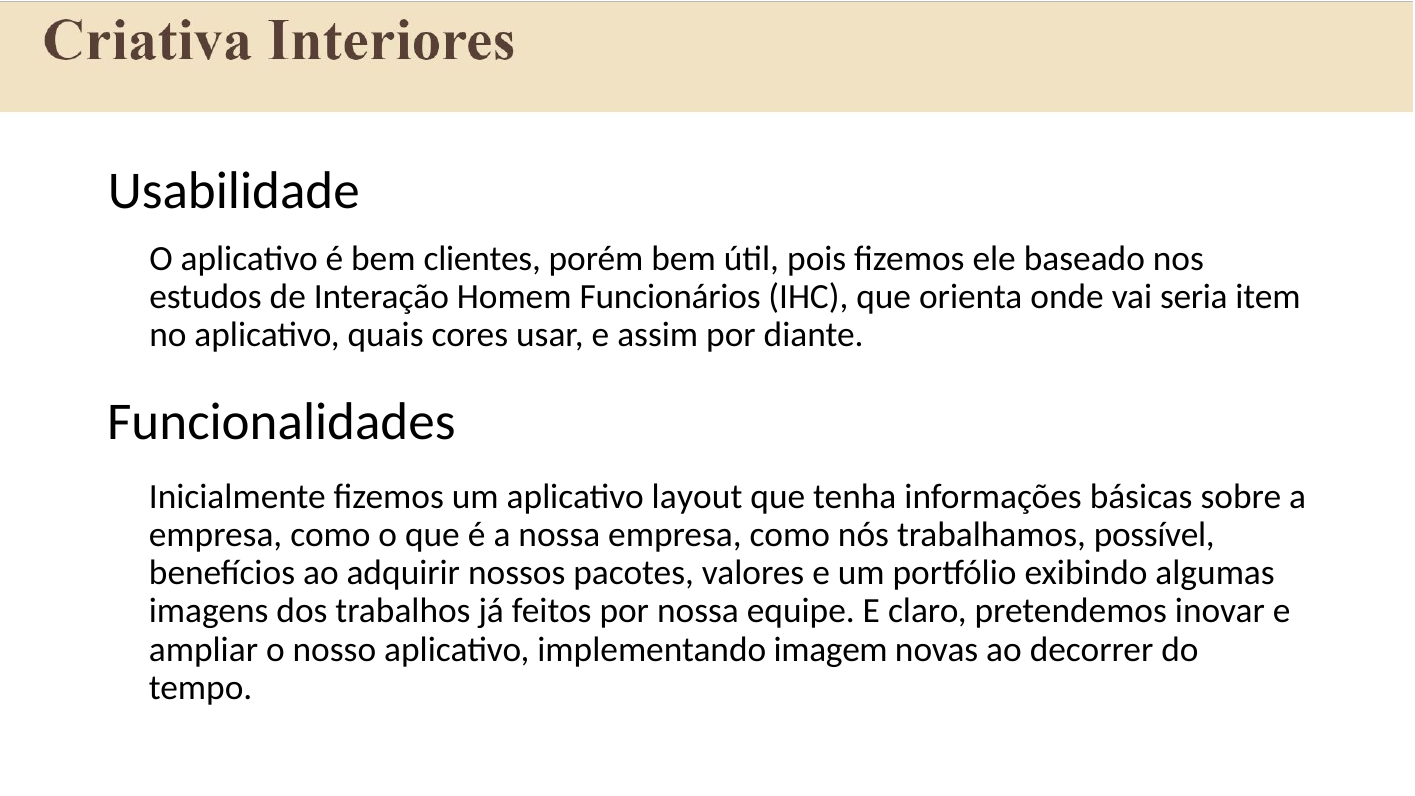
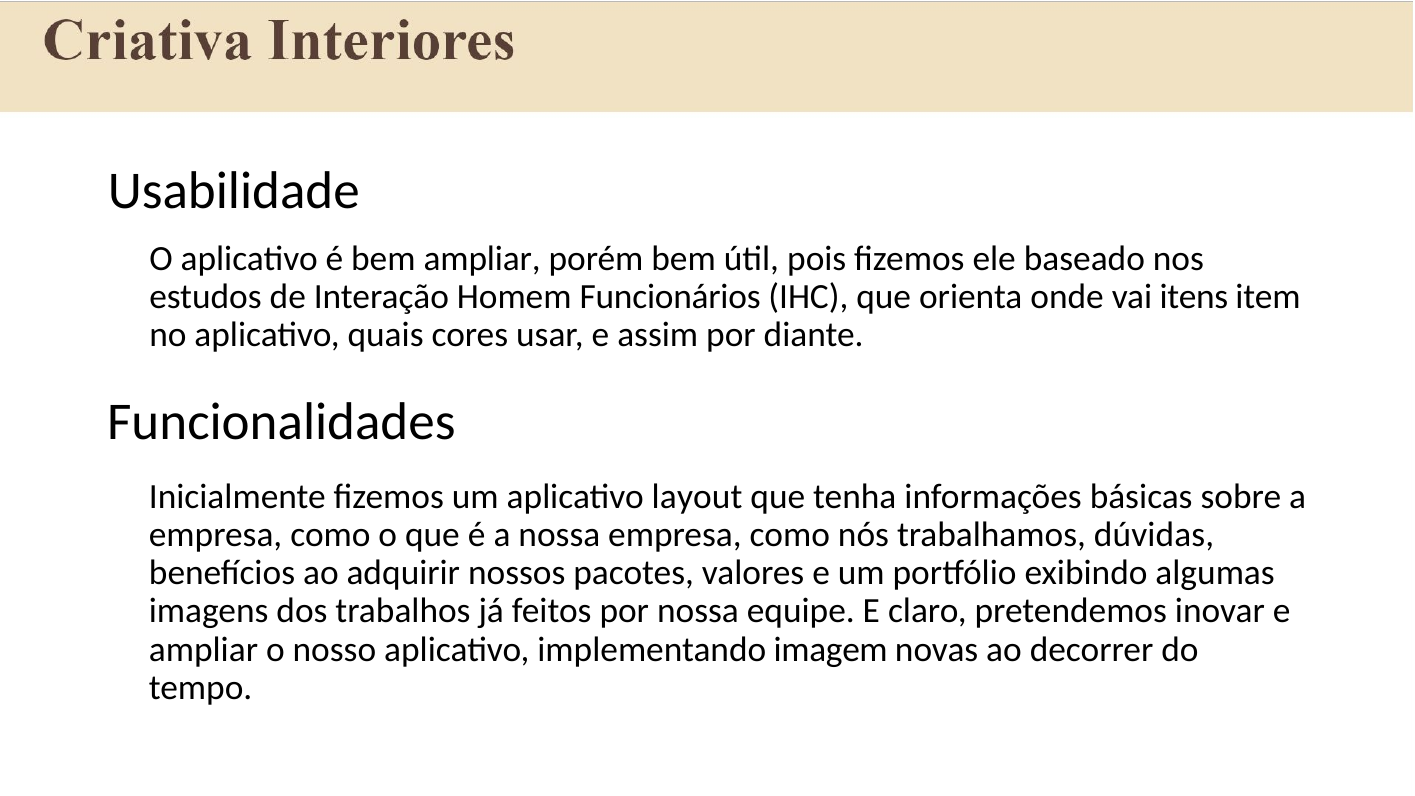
bem clientes: clientes -> ampliar
seria: seria -> itens
possível: possível -> dúvidas
